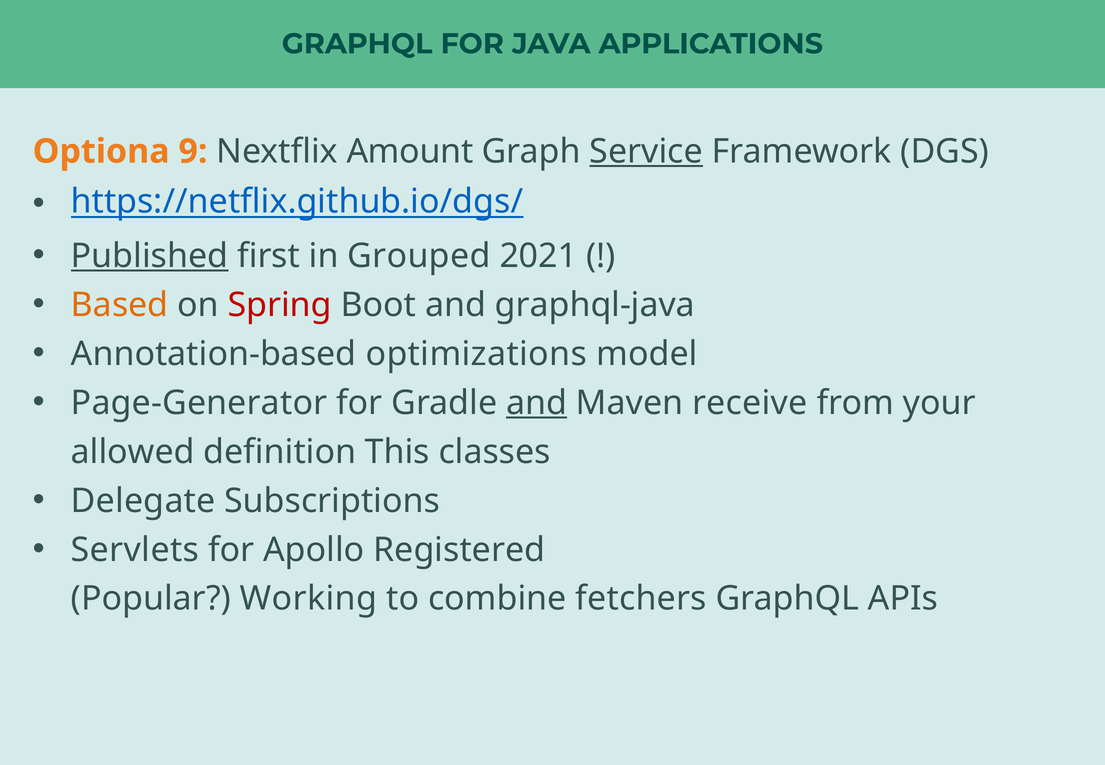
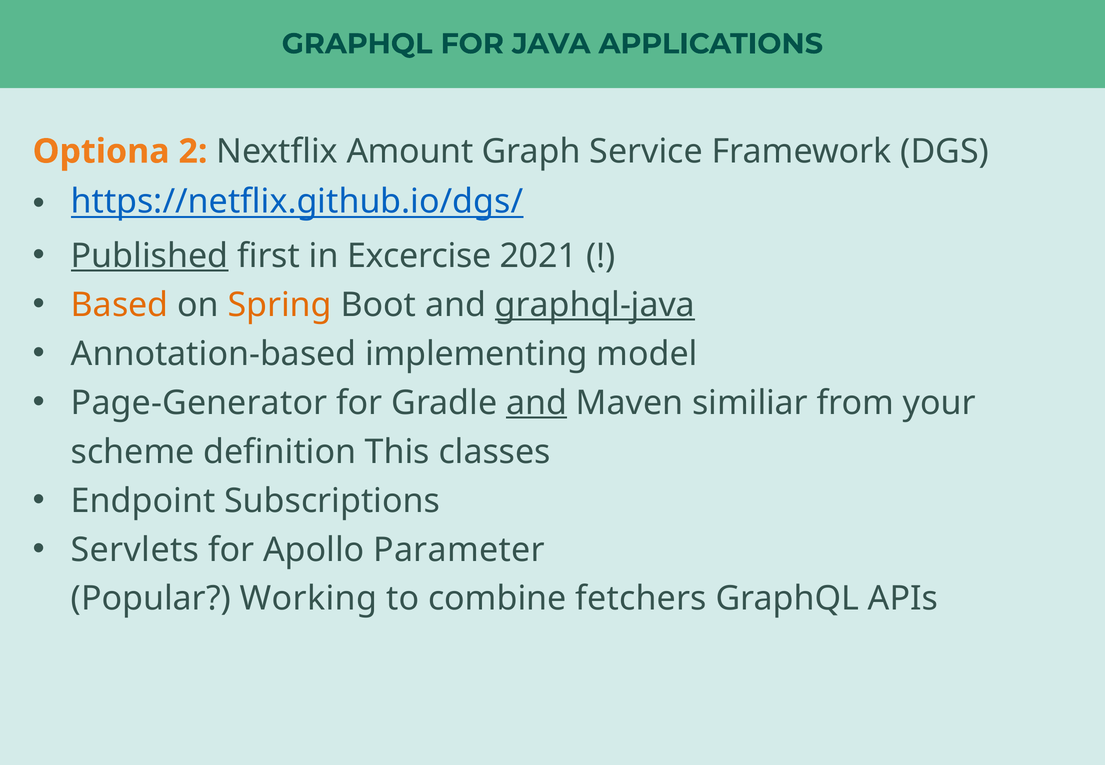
9: 9 -> 2
Service underline: present -> none
Grouped: Grouped -> Excercise
Spring colour: red -> orange
graphql-java underline: none -> present
optimizations: optimizations -> implementing
receive: receive -> similiar
allowed: allowed -> scheme
Delegate: Delegate -> Endpoint
Registered: Registered -> Parameter
